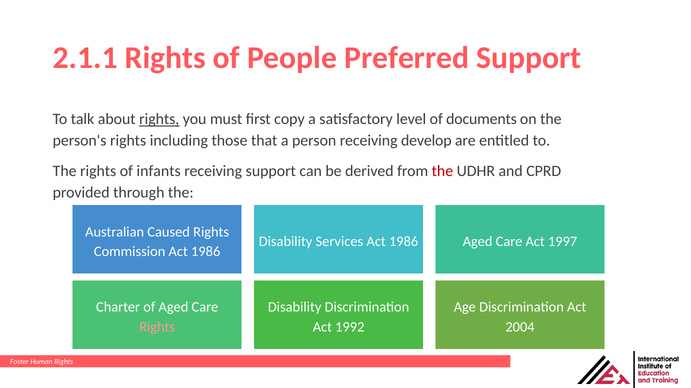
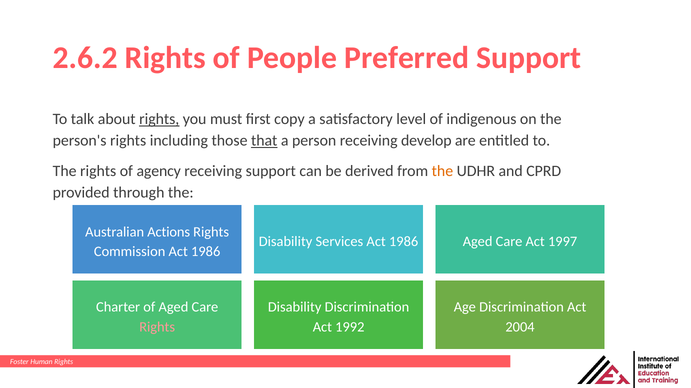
2.1.1: 2.1.1 -> 2.6.2
documents: documents -> indigenous
that underline: none -> present
infants: infants -> agency
the at (442, 171) colour: red -> orange
Caused: Caused -> Actions
